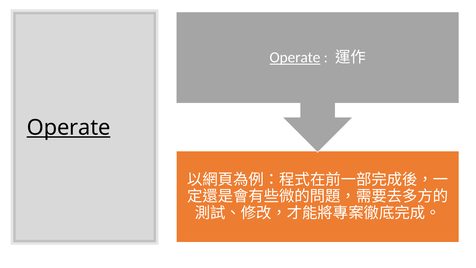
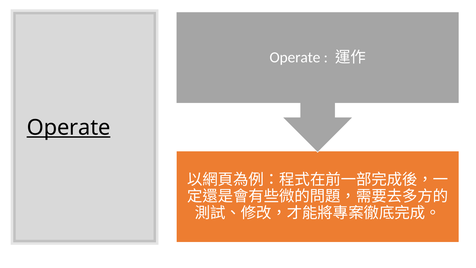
Operate at (295, 57) underline: present -> none
